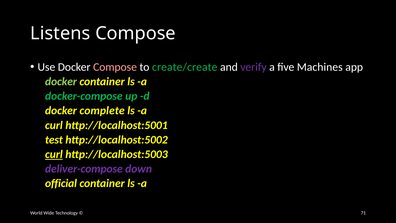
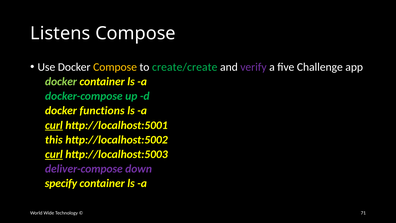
Compose at (115, 67) colour: pink -> yellow
Machines: Machines -> Challenge
complete: complete -> functions
curl at (54, 125) underline: none -> present
test: test -> this
official: official -> specify
